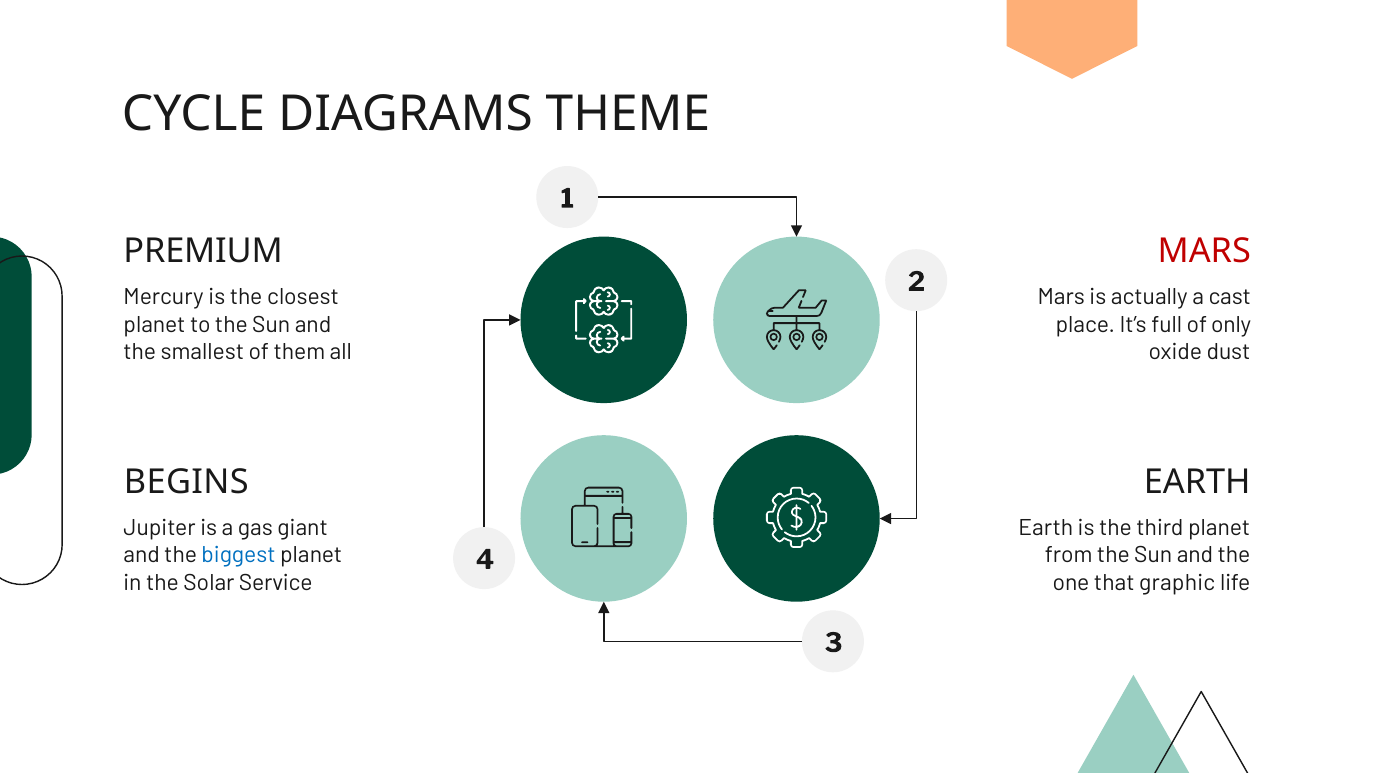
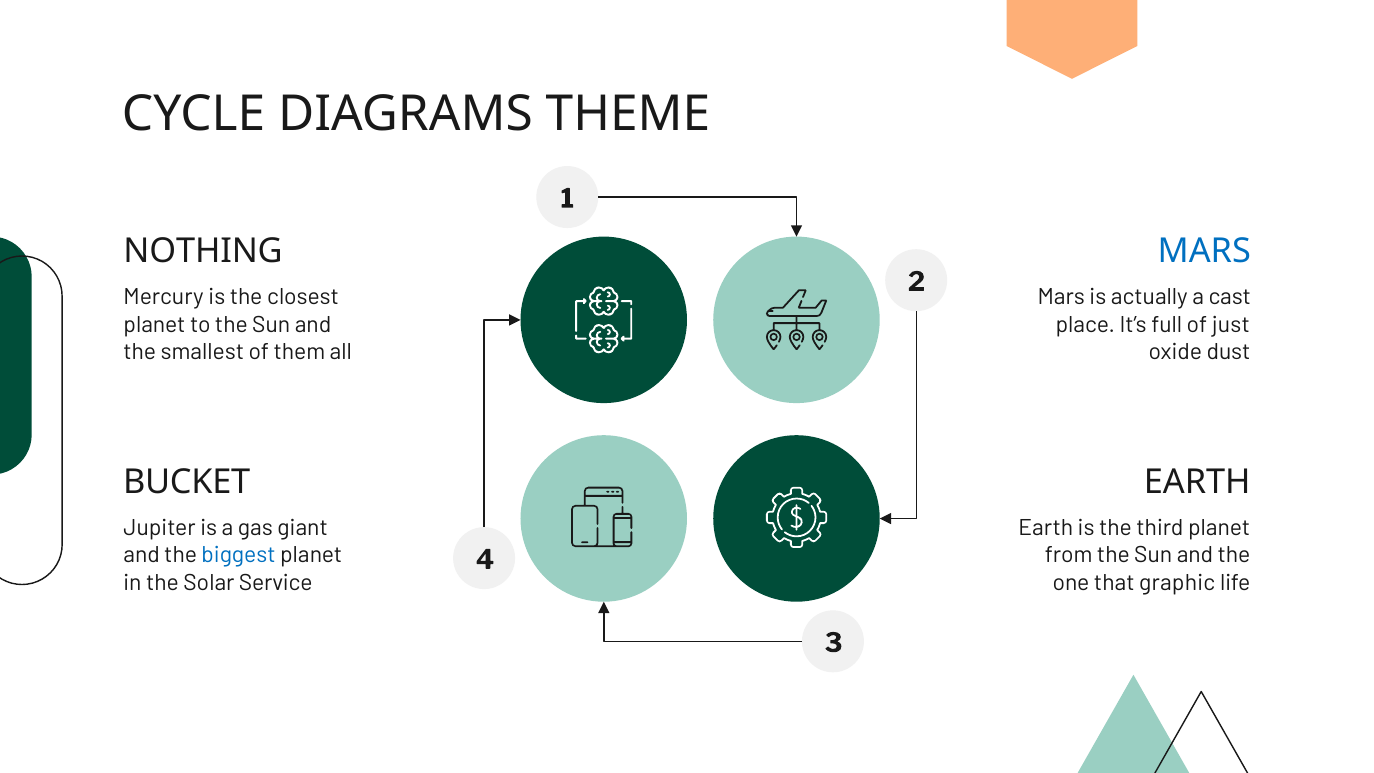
PREMIUM: PREMIUM -> NOTHING
MARS at (1204, 251) colour: red -> blue
only: only -> just
BEGINS: BEGINS -> BUCKET
